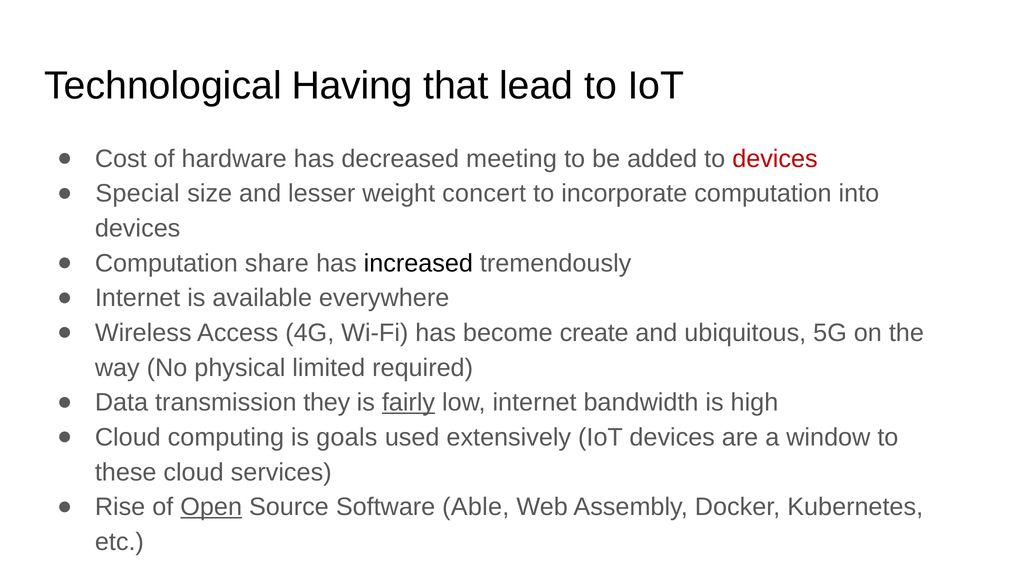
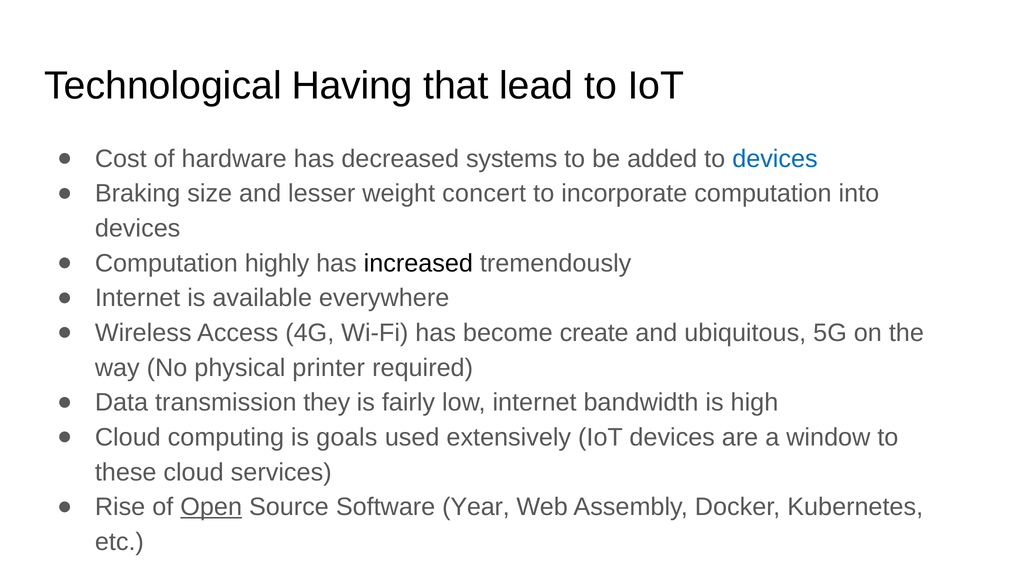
meeting: meeting -> systems
devices at (775, 159) colour: red -> blue
Special: Special -> Braking
share: share -> highly
limited: limited -> printer
fairly underline: present -> none
Able: Able -> Year
